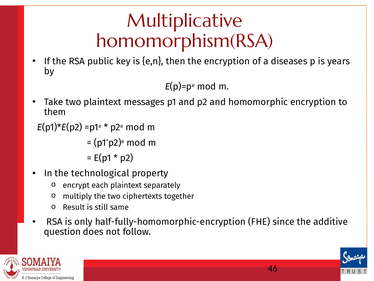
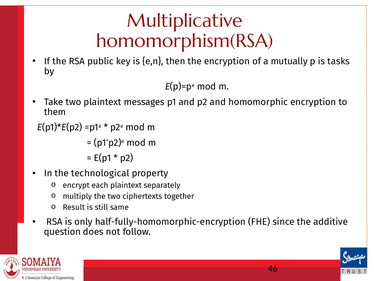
diseases: diseases -> mutually
years: years -> tasks
